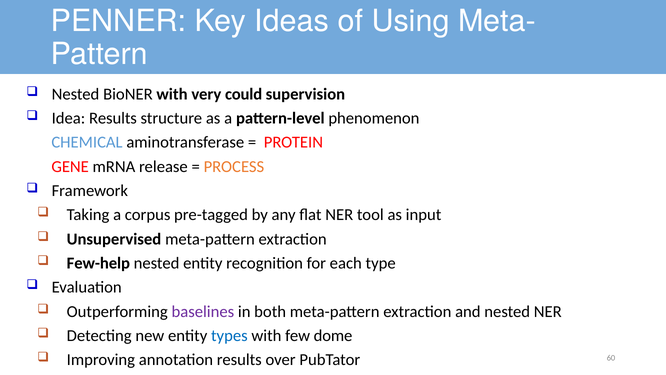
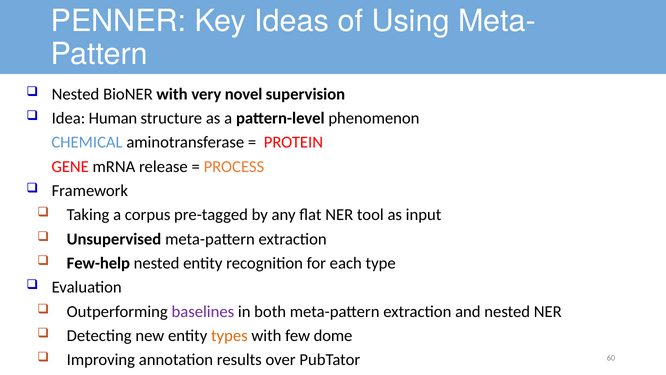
could: could -> novel
Idea Results: Results -> Human
types colour: blue -> orange
